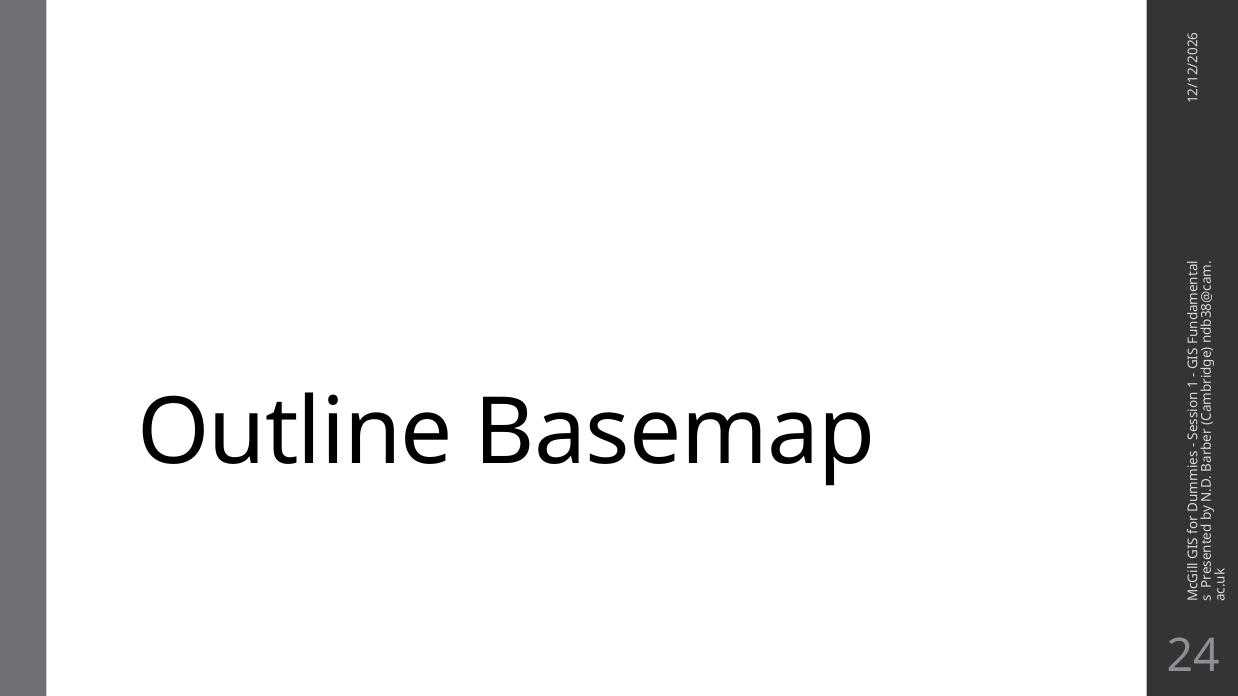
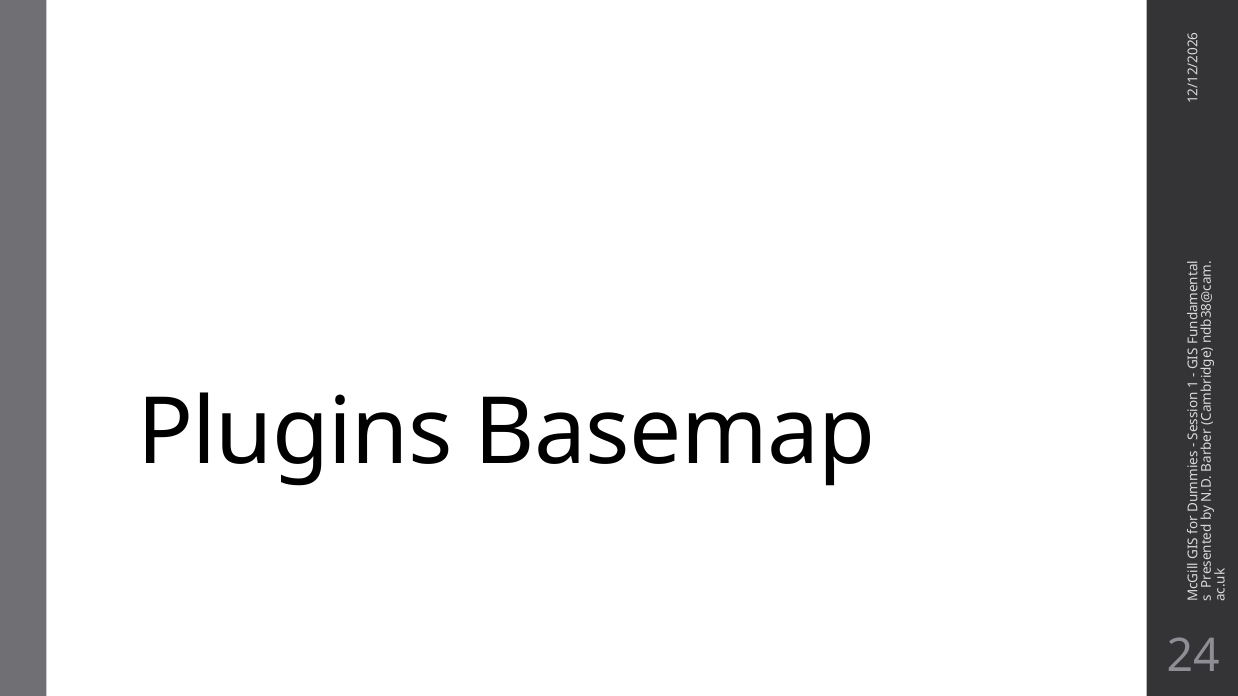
Outline: Outline -> Plugins
